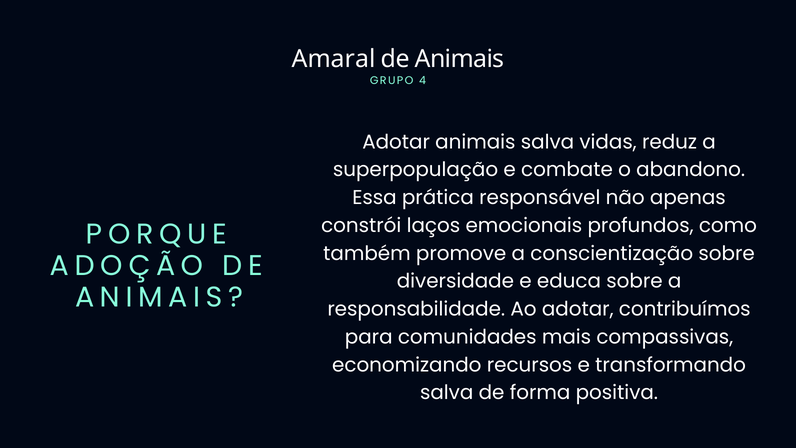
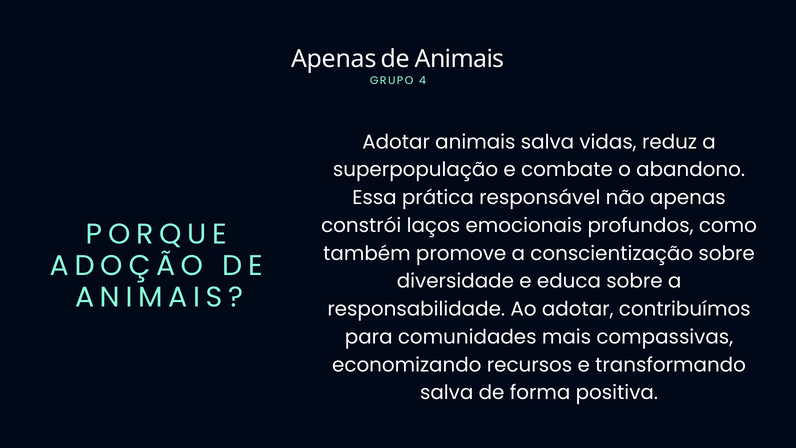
Amaral at (334, 59): Amaral -> Apenas
